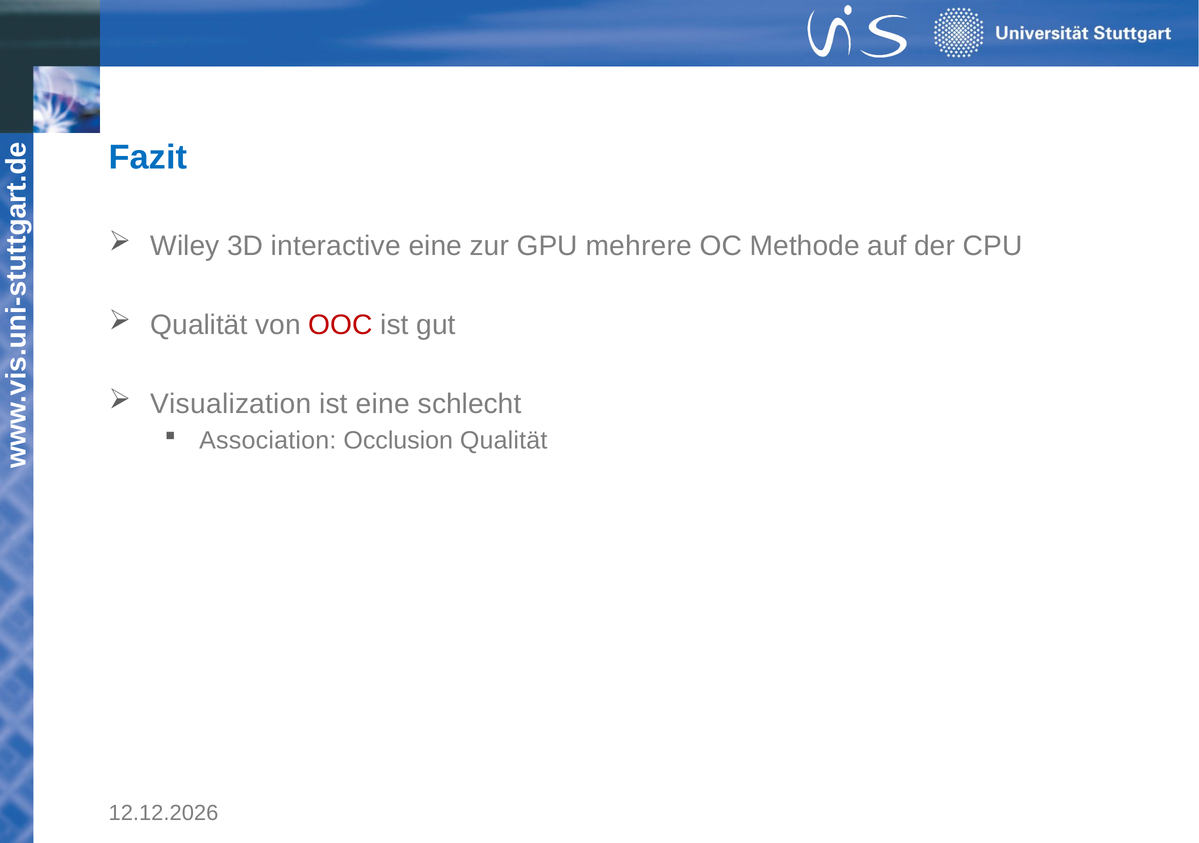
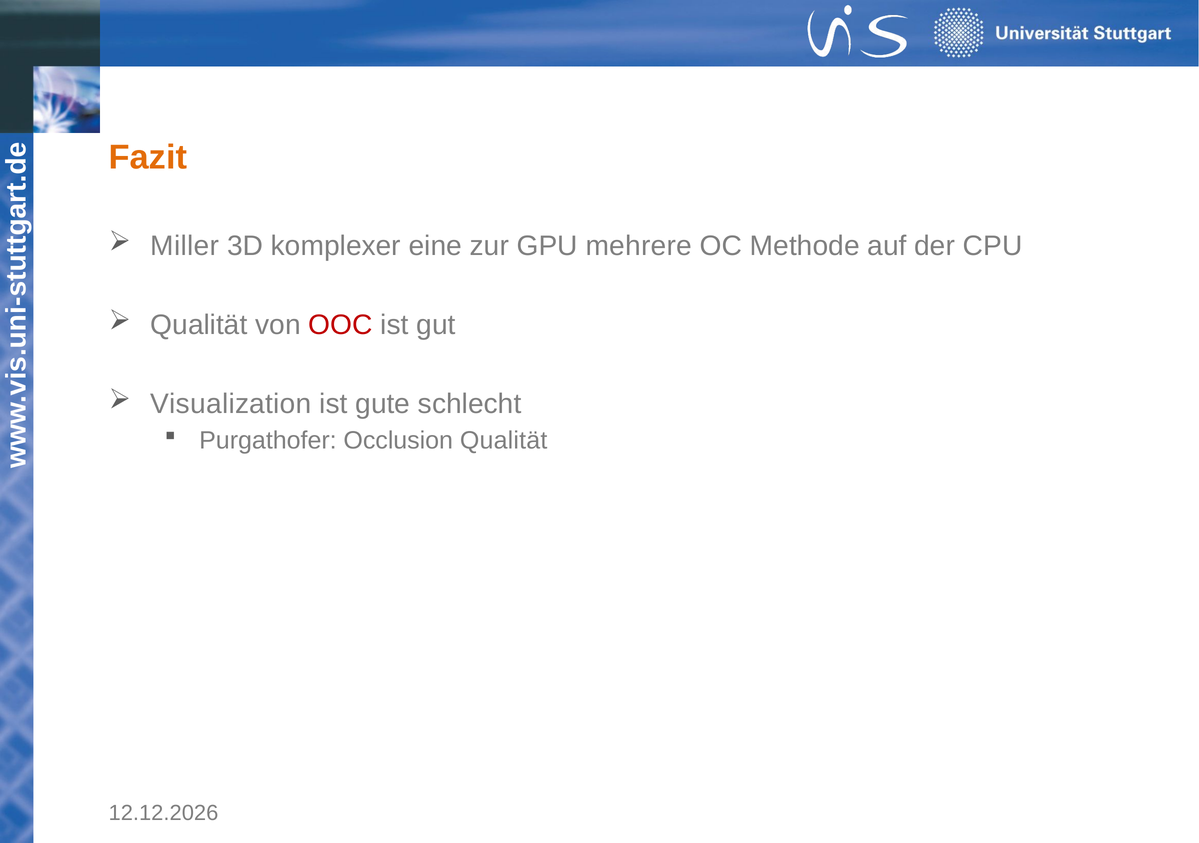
Fazit colour: blue -> orange
Wiley: Wiley -> Miller
interactive: interactive -> komplexer
ist eine: eine -> gute
Association: Association -> Purgathofer
